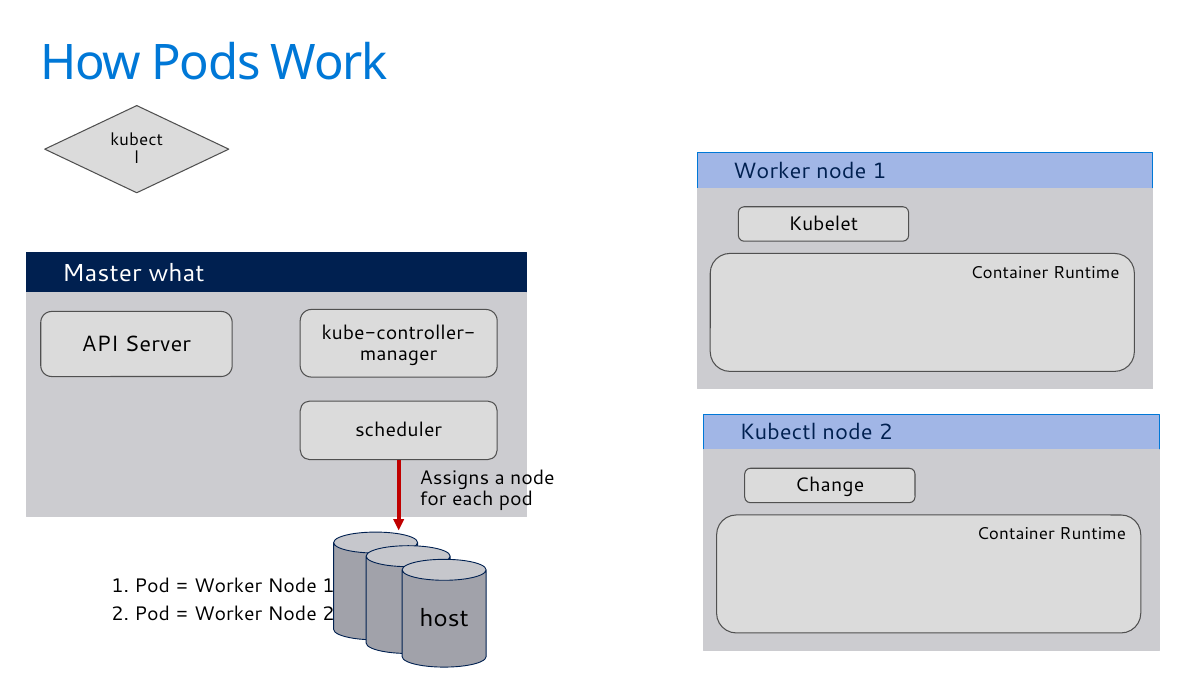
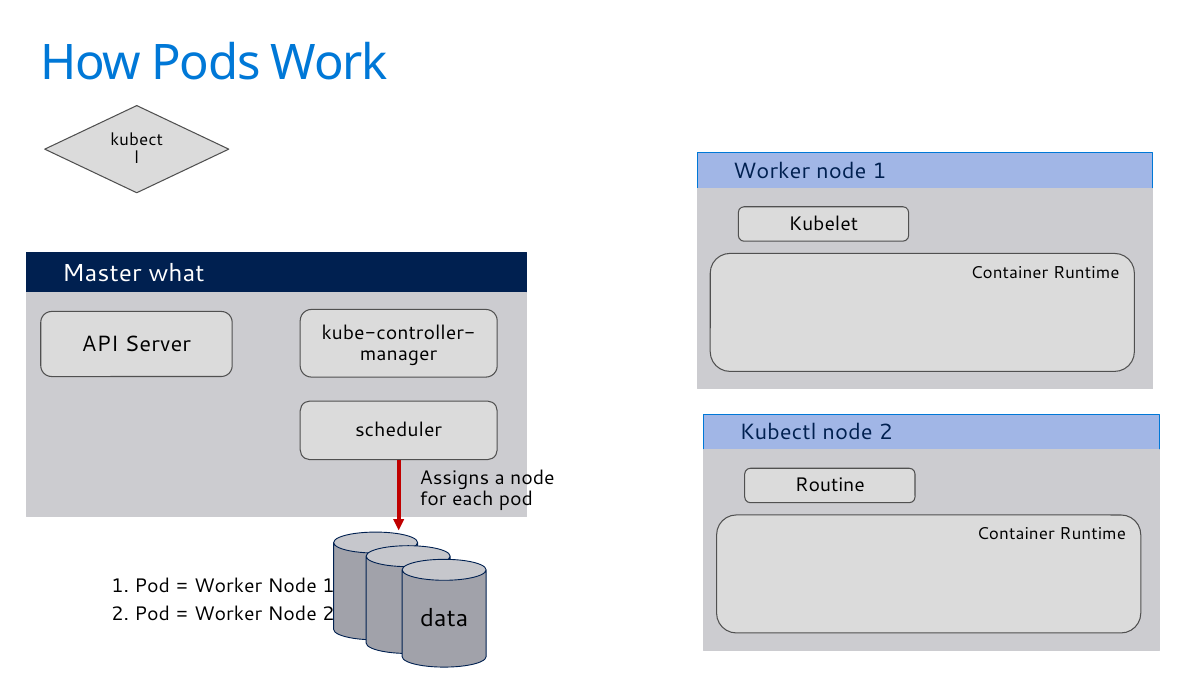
Change: Change -> Routine
host: host -> data
